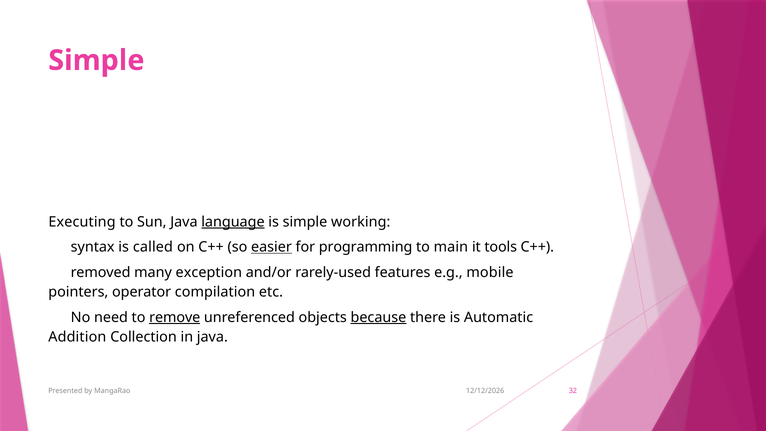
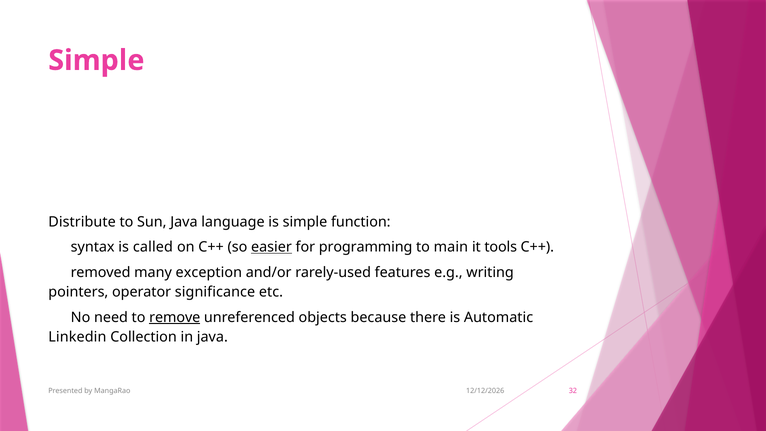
Executing: Executing -> Distribute
language underline: present -> none
working: working -> function
mobile: mobile -> writing
compilation: compilation -> significance
because underline: present -> none
Addition: Addition -> Linkedin
